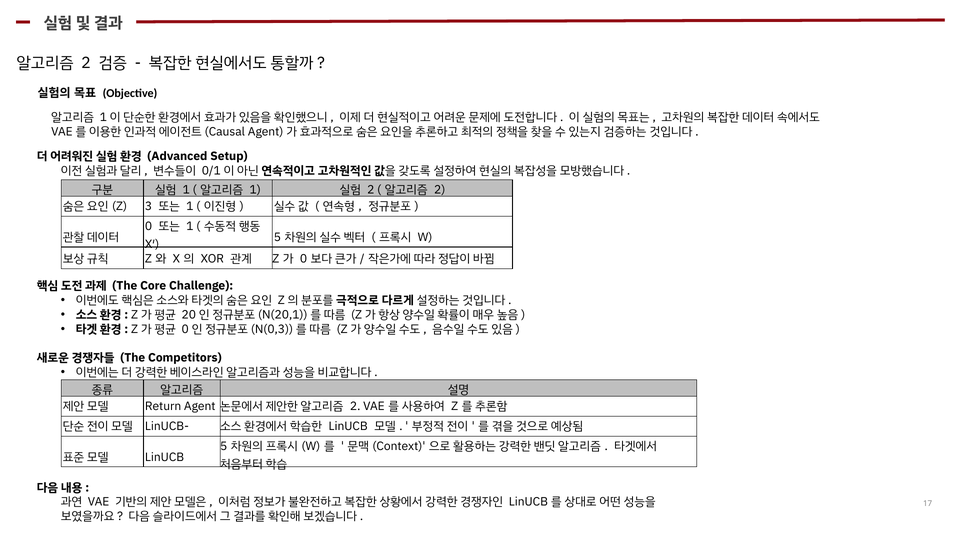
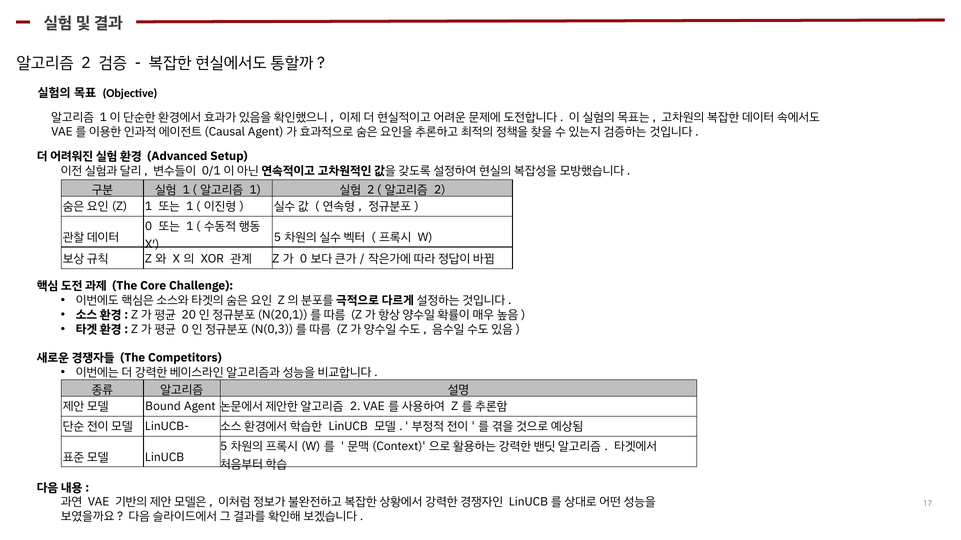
3 at (149, 207): 3 -> 1
Return: Return -> Bound
